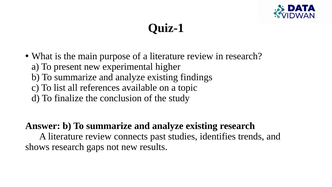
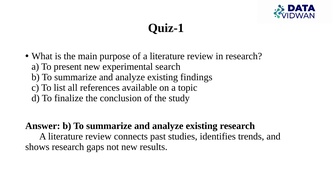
higher: higher -> search
